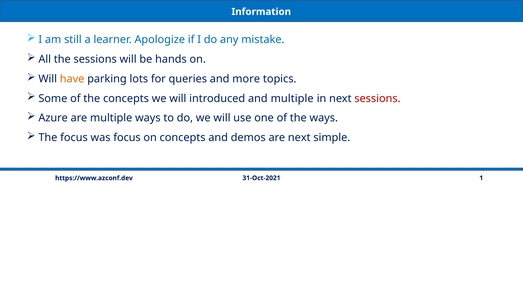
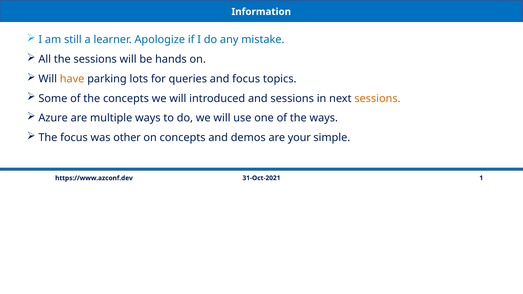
and more: more -> focus
and multiple: multiple -> sessions
sessions at (377, 99) colour: red -> orange
was focus: focus -> other
are next: next -> your
